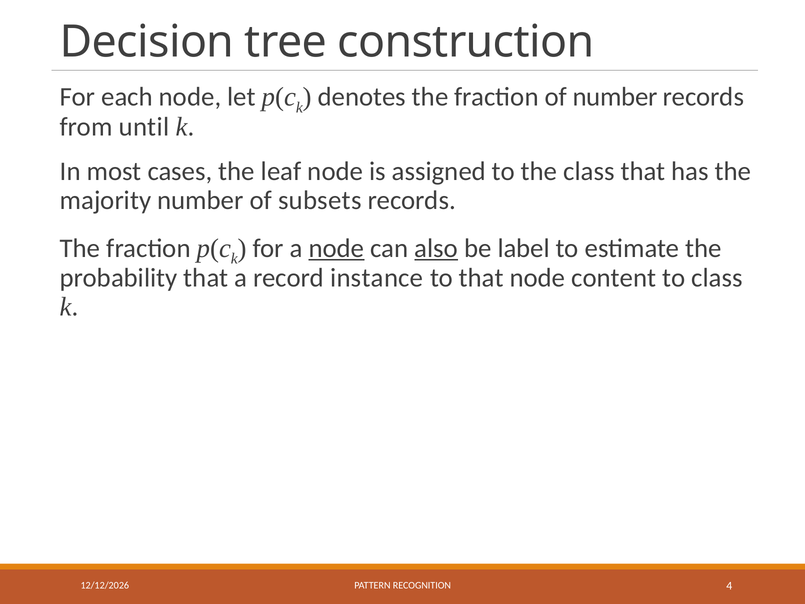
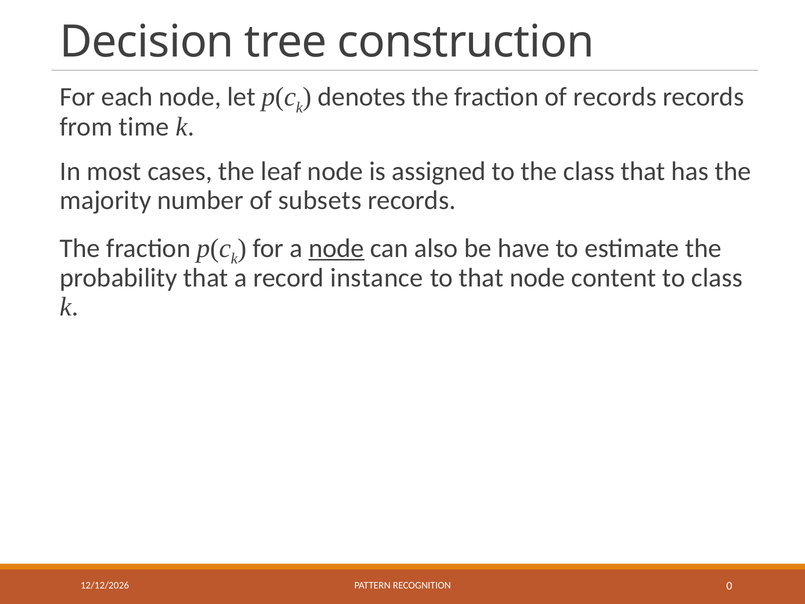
of number: number -> records
until: until -> time
also underline: present -> none
label: label -> have
4: 4 -> 0
